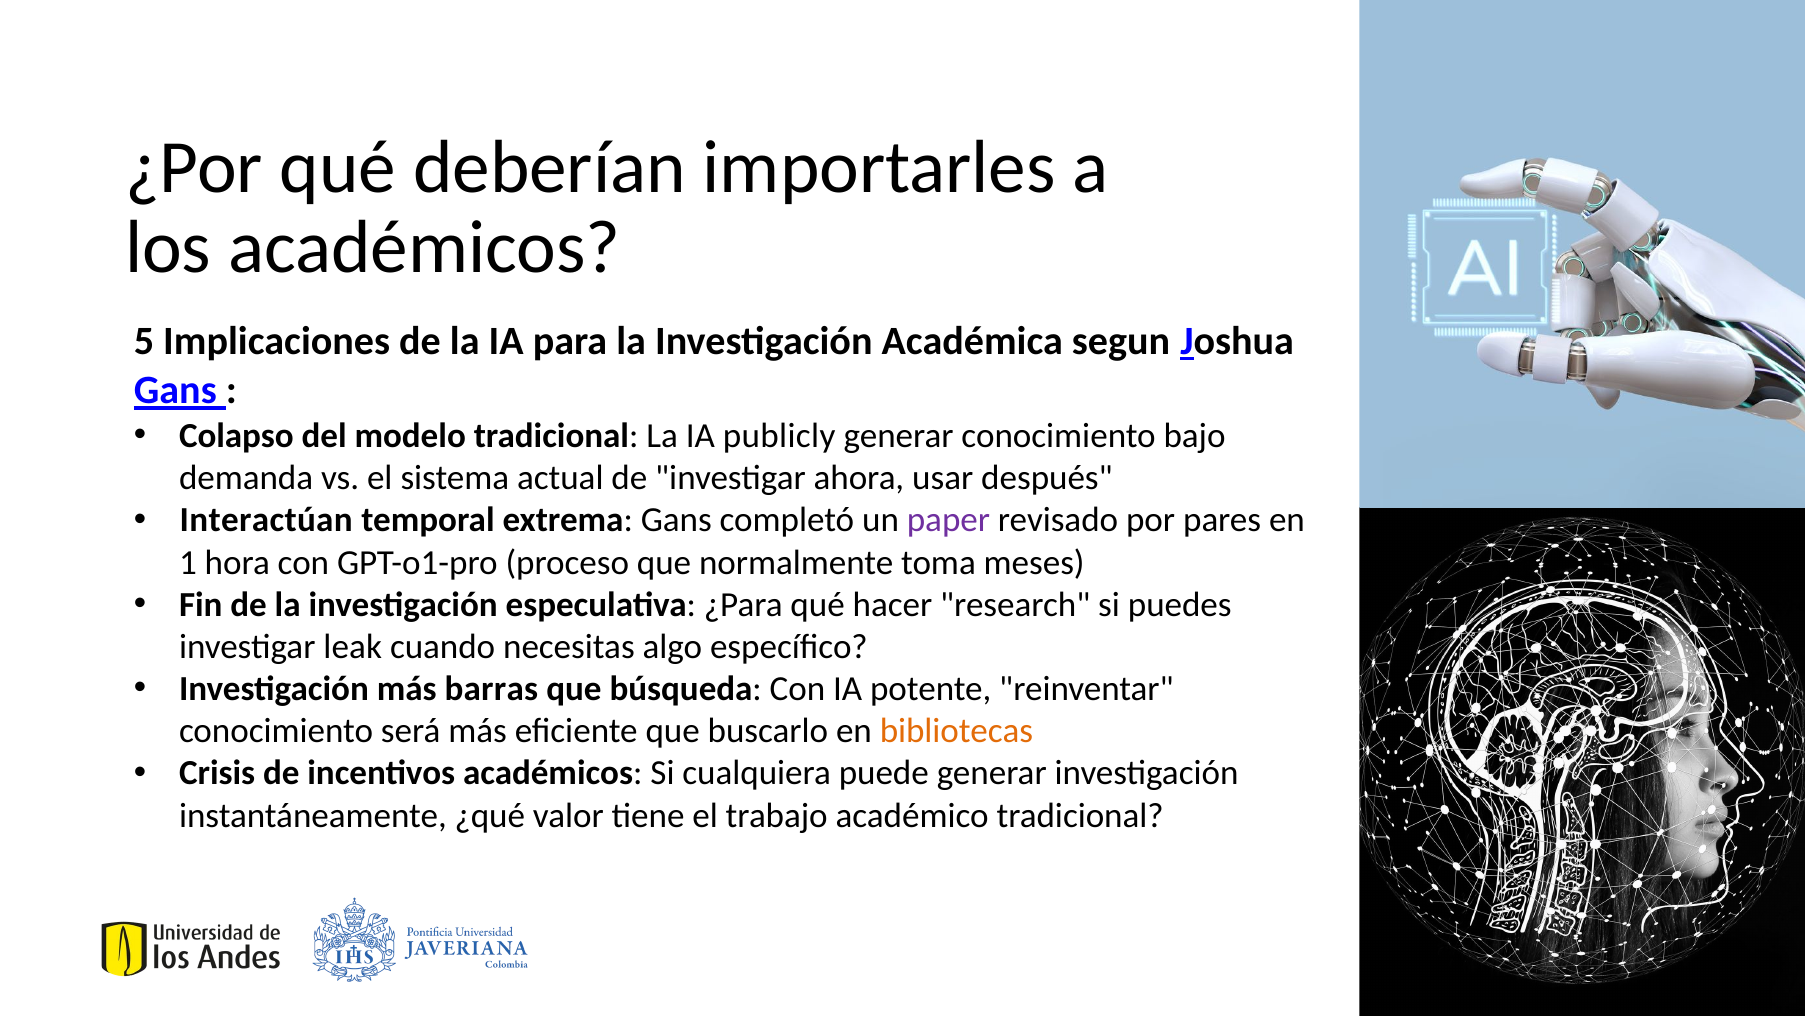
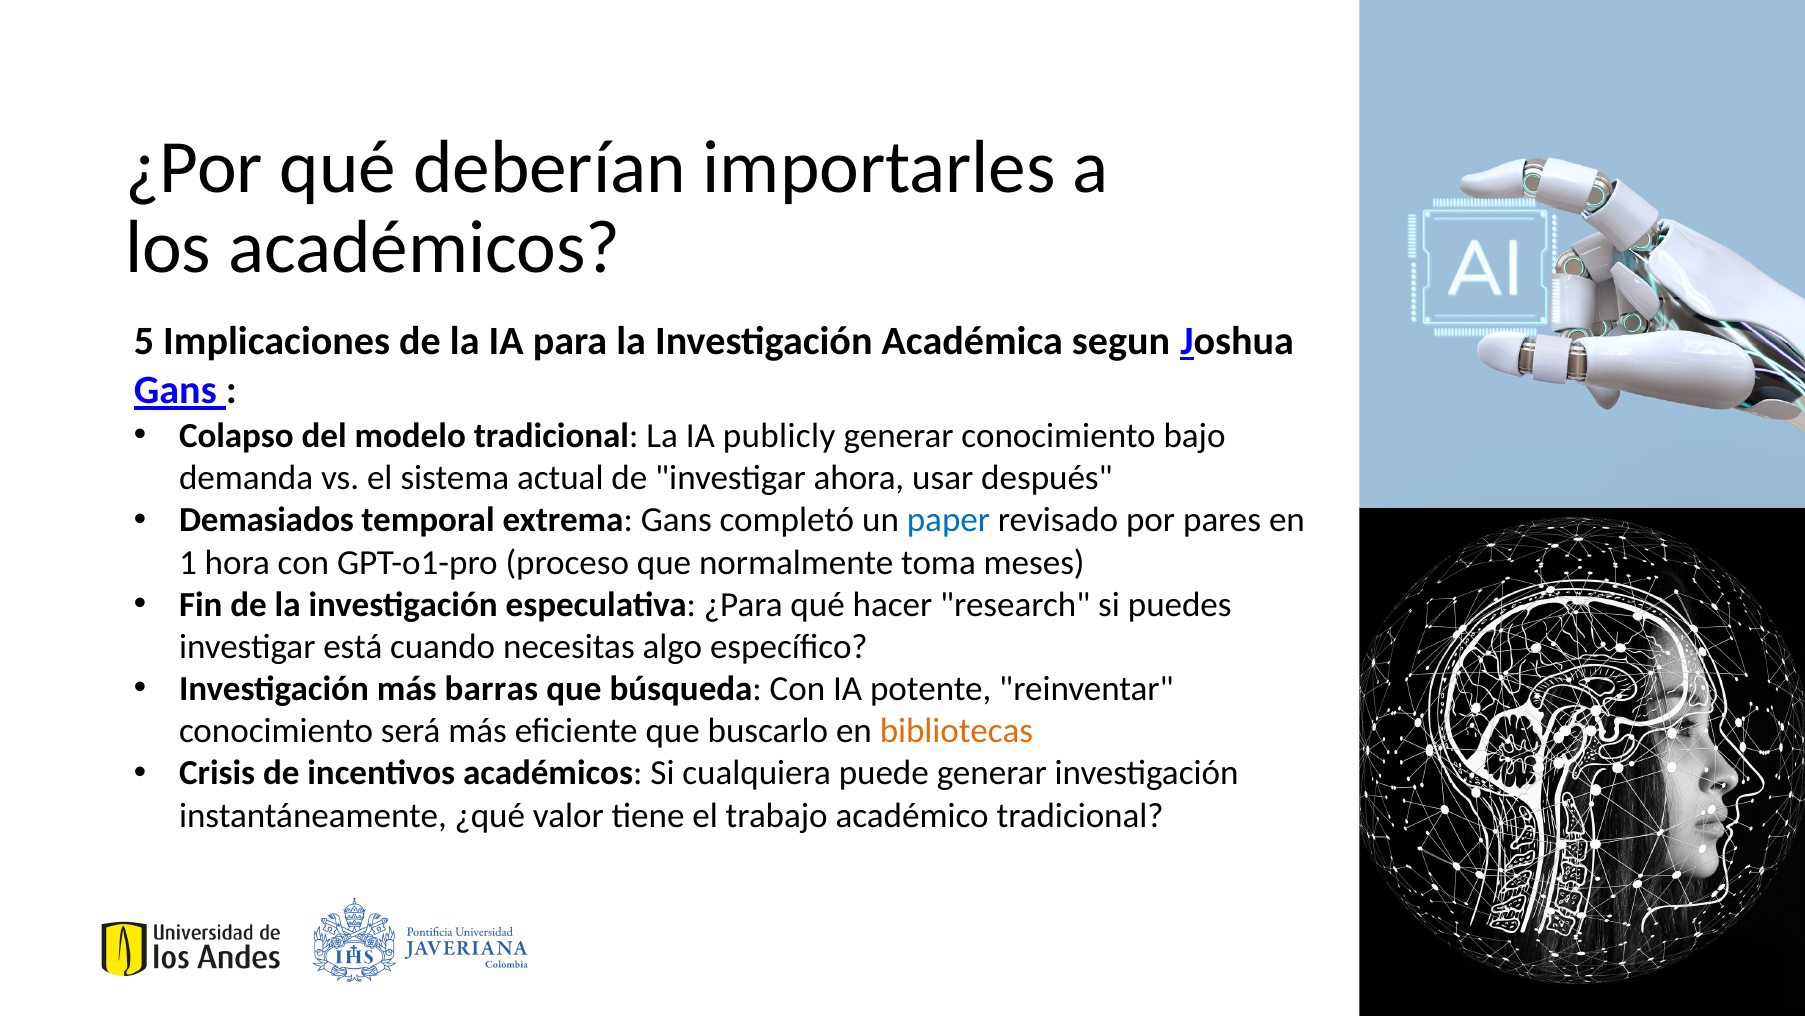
Interactúan: Interactúan -> Demasiados
paper colour: purple -> blue
leak: leak -> está
